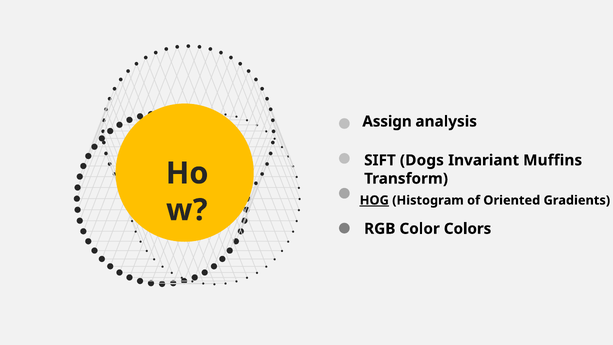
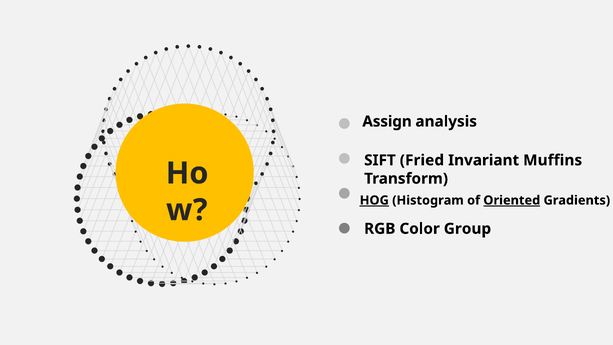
Dogs: Dogs -> Fried
Oriented underline: none -> present
Colors: Colors -> Group
